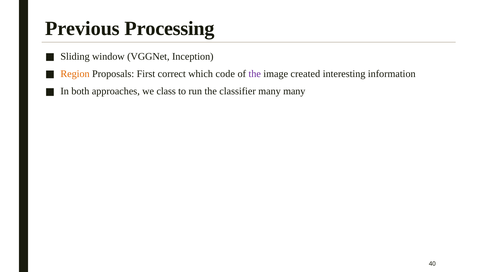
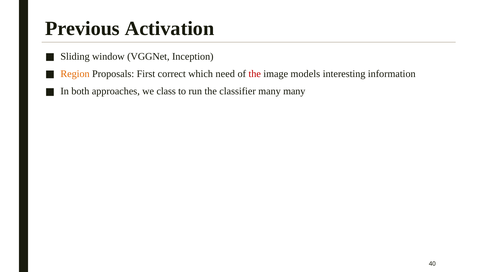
Processing: Processing -> Activation
code: code -> need
the at (255, 74) colour: purple -> red
created: created -> models
